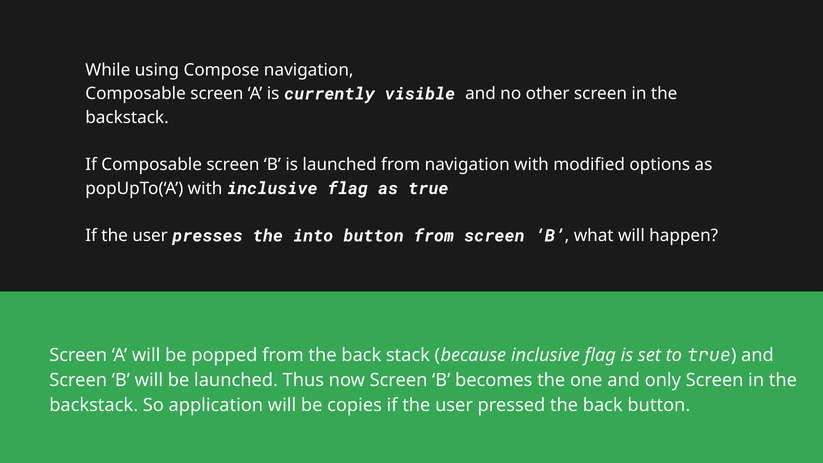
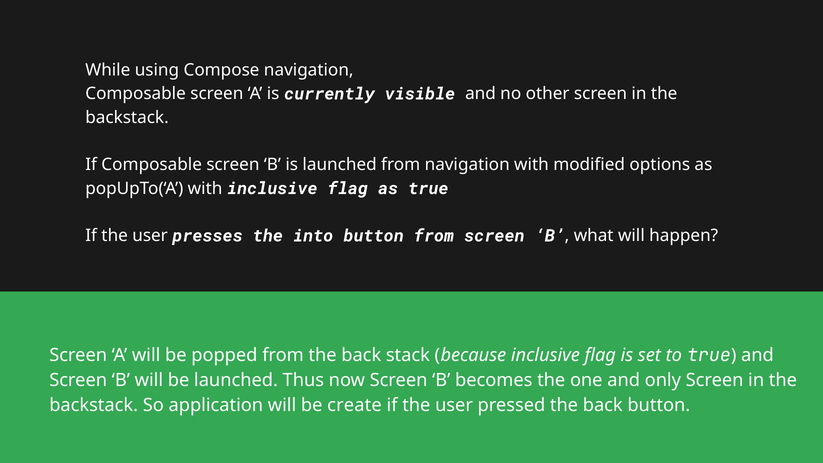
copies: copies -> create
